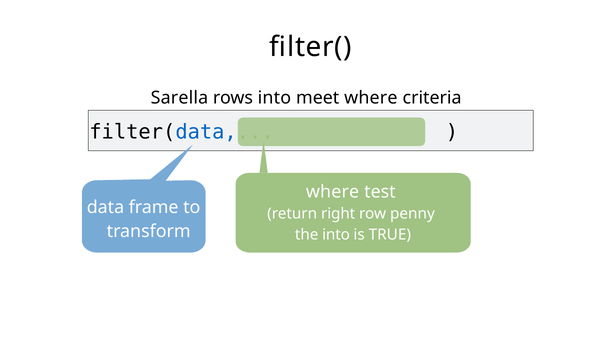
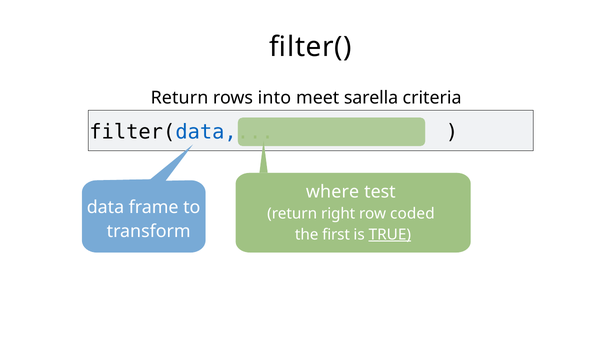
Sarella at (179, 98): Sarella -> Return
meet where: where -> sarella
penny: penny -> coded
the into: into -> first
TRUE underline: none -> present
